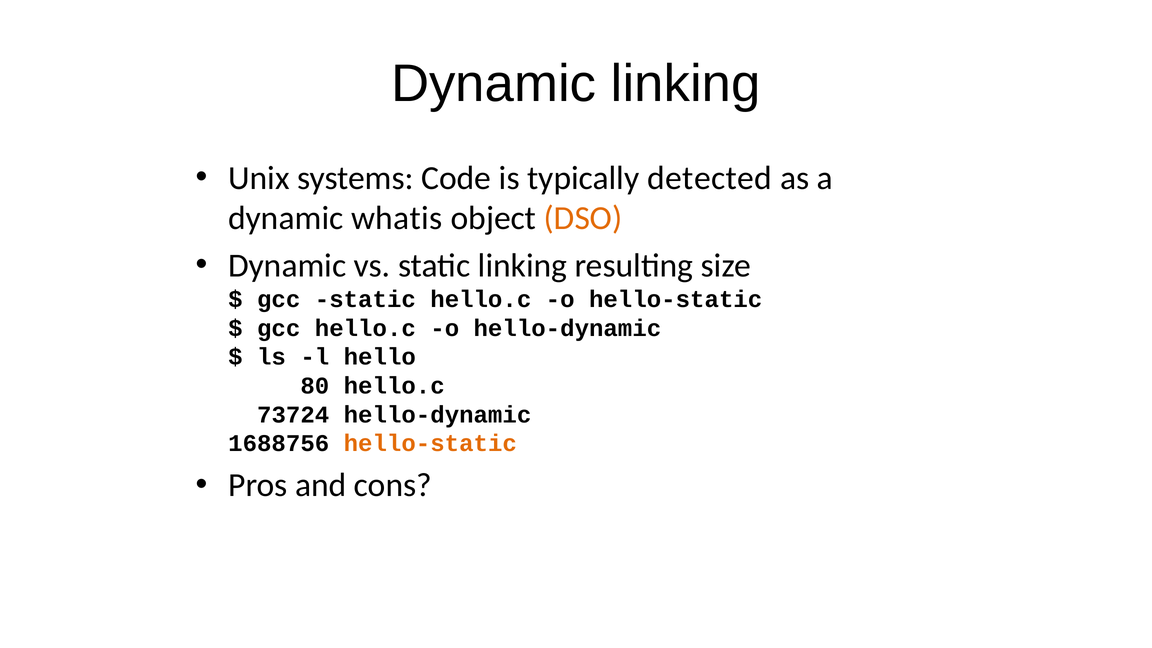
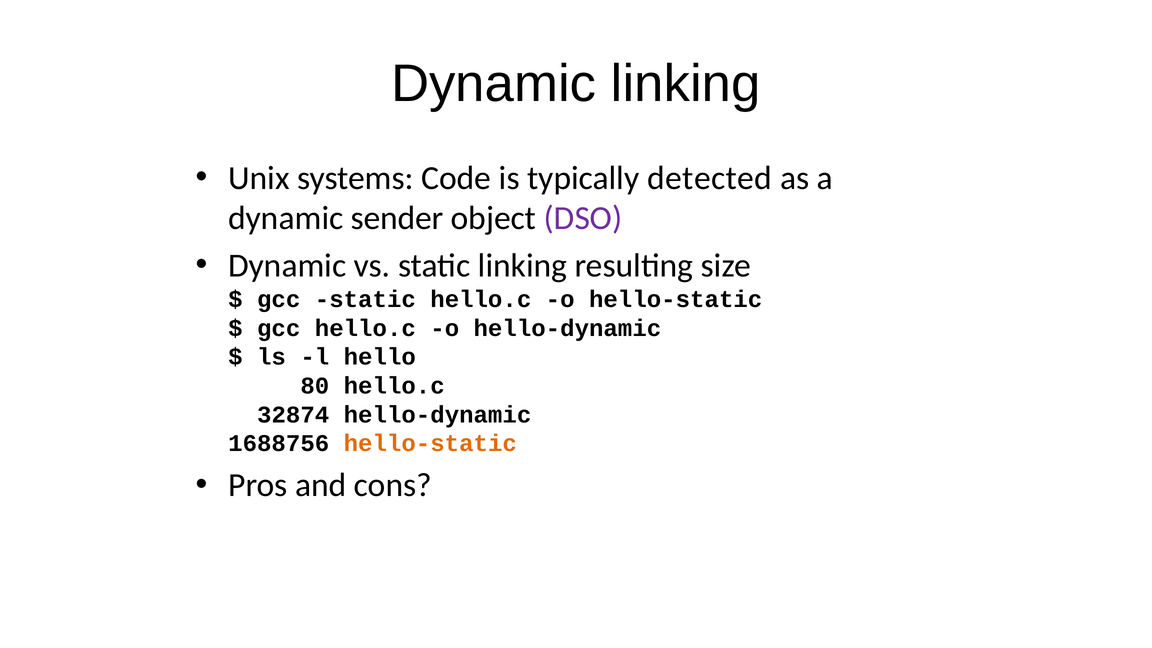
whatis: whatis -> sender
DSO colour: orange -> purple
73724: 73724 -> 32874
